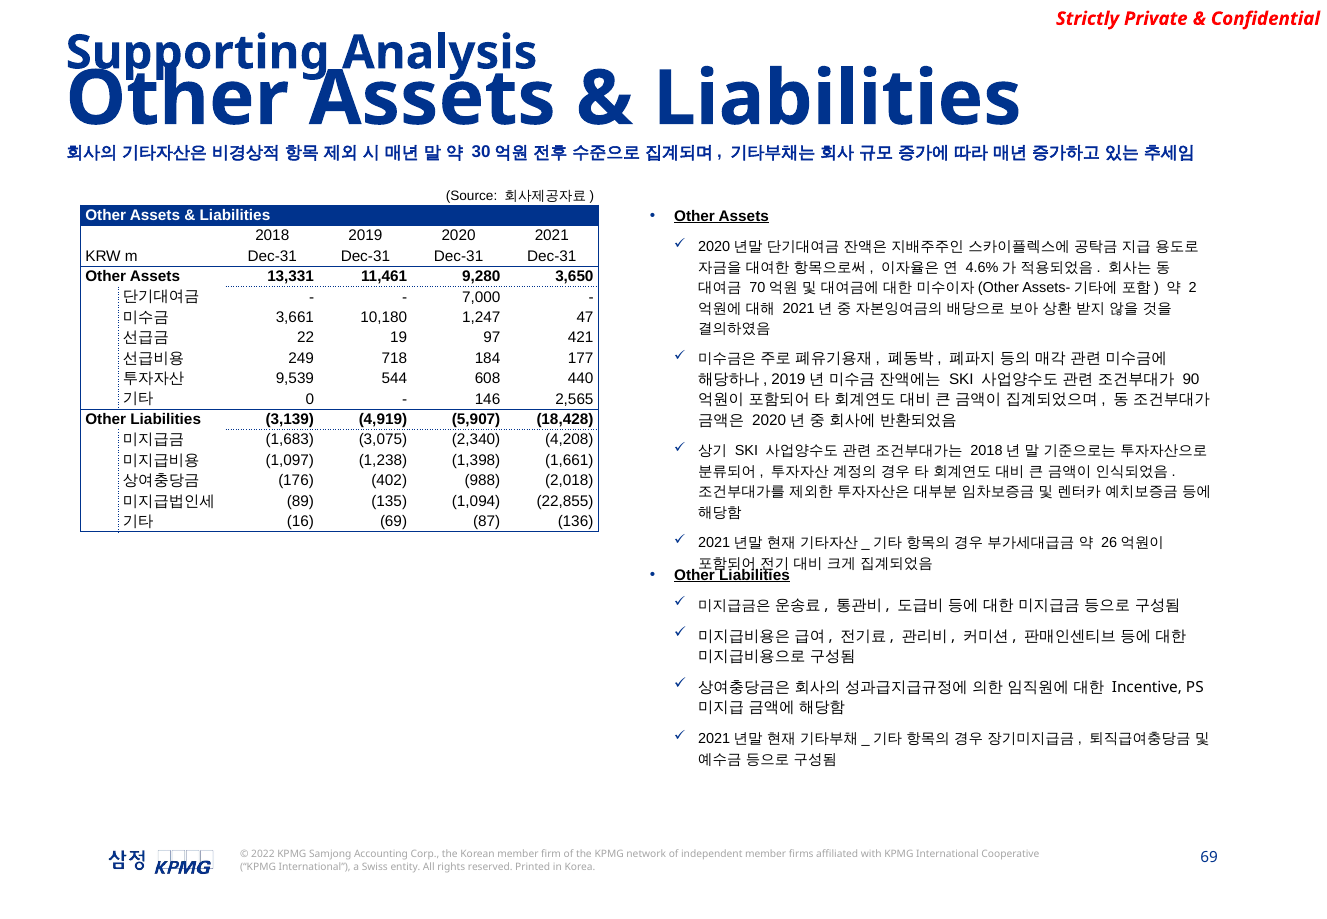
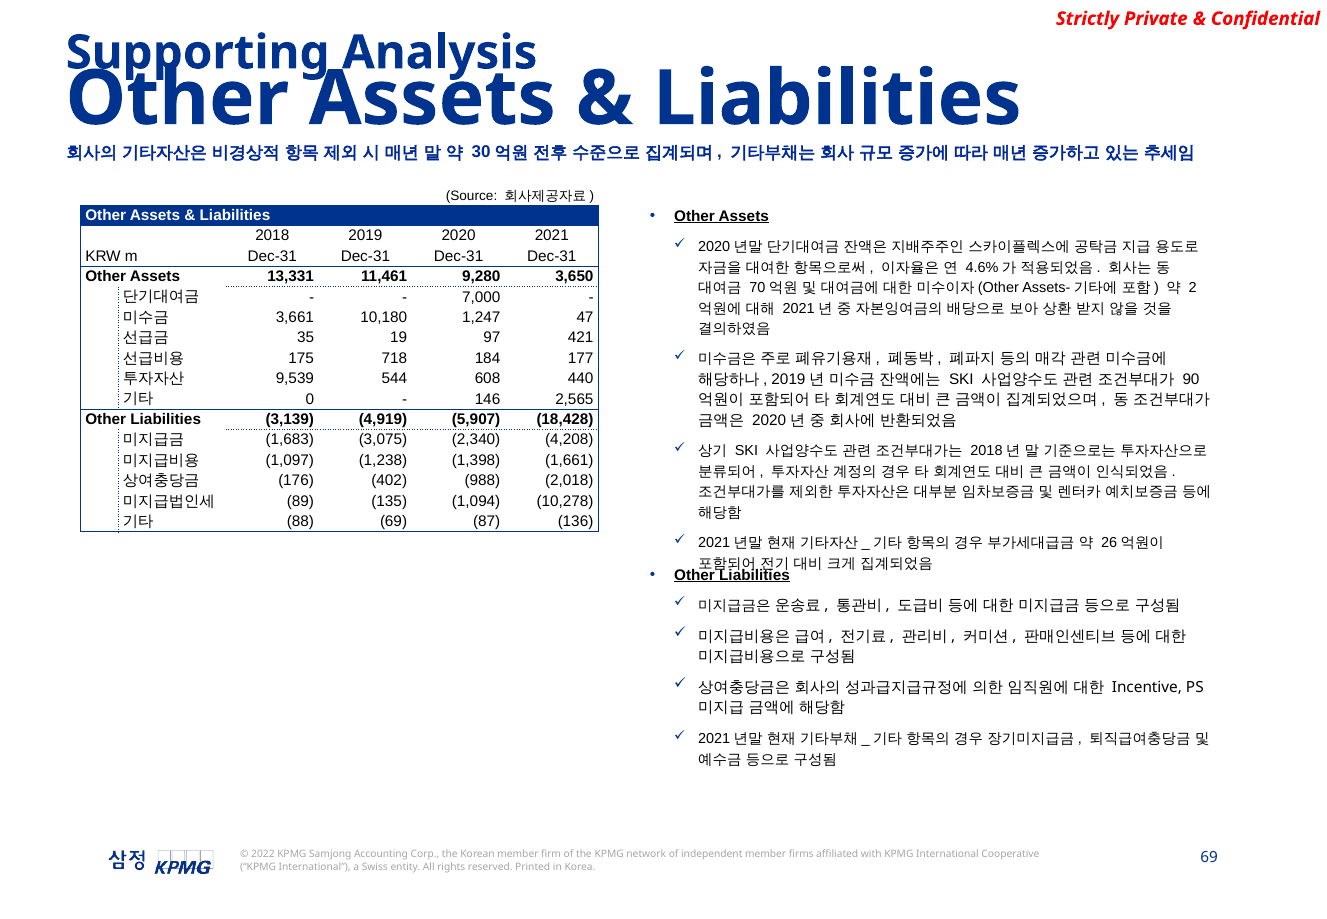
22: 22 -> 35
249: 249 -> 175
22,855: 22,855 -> 10,278
16: 16 -> 88
